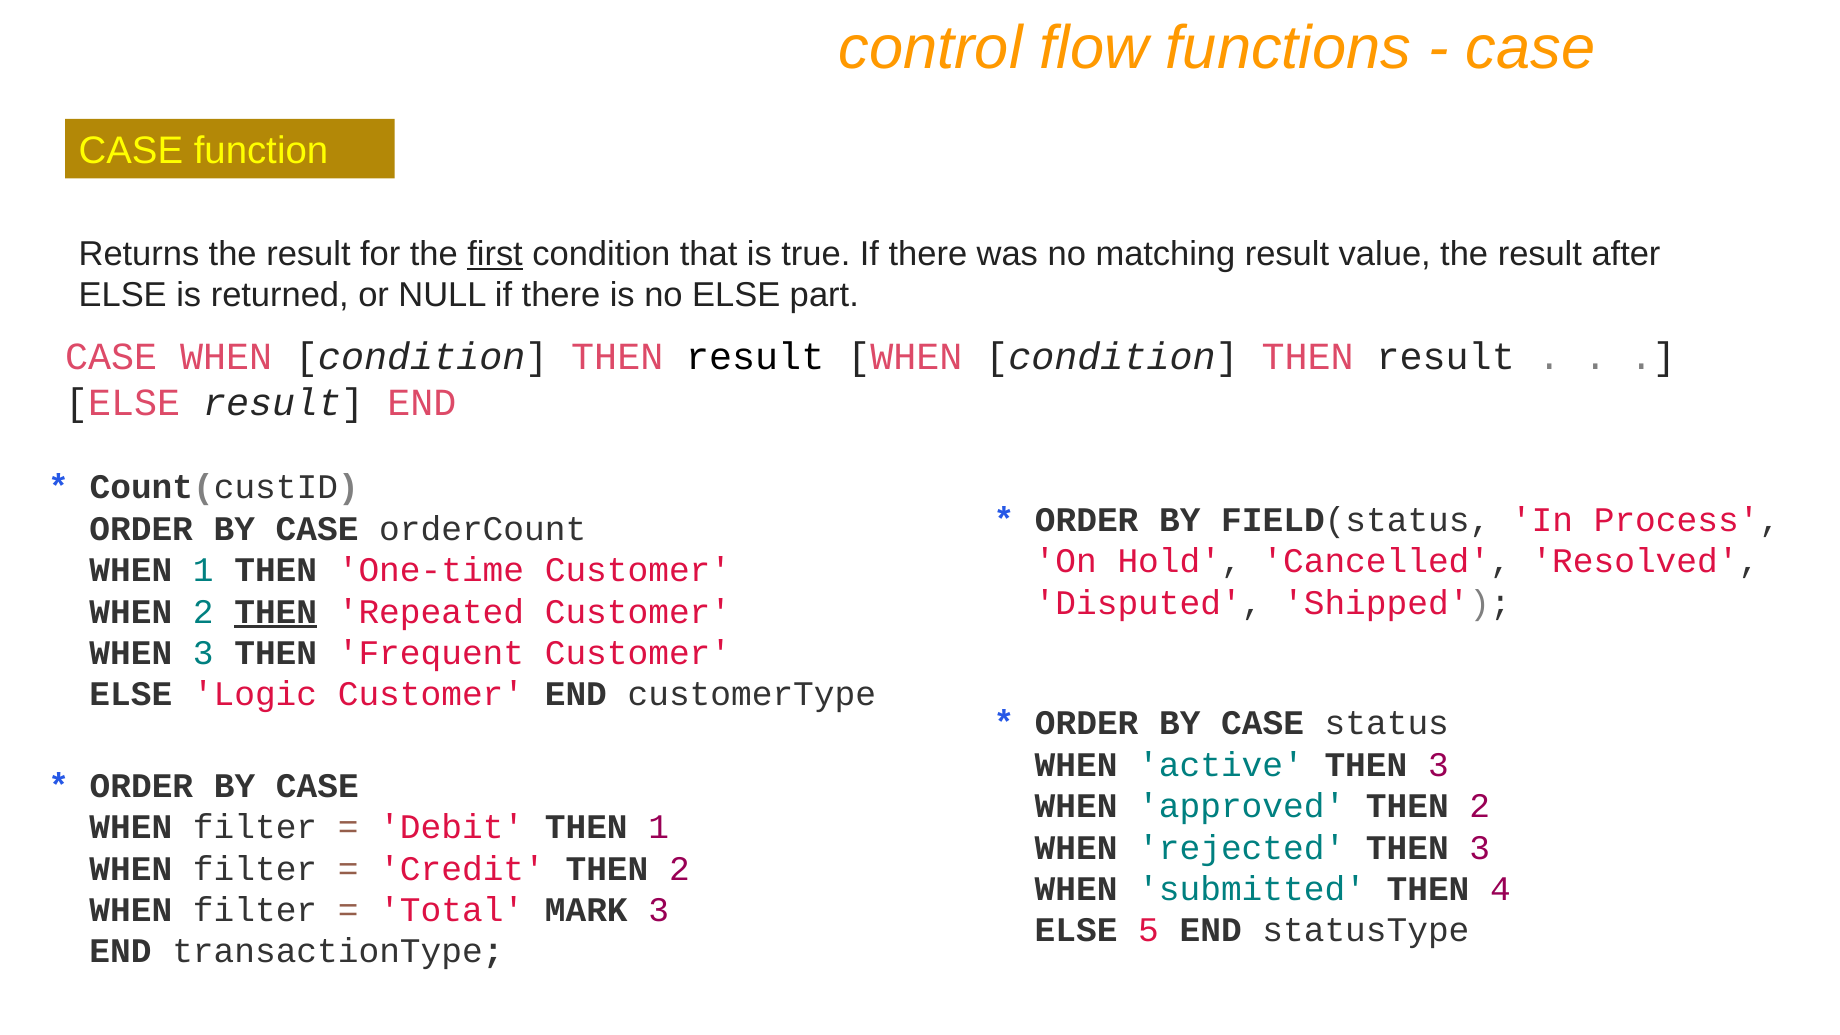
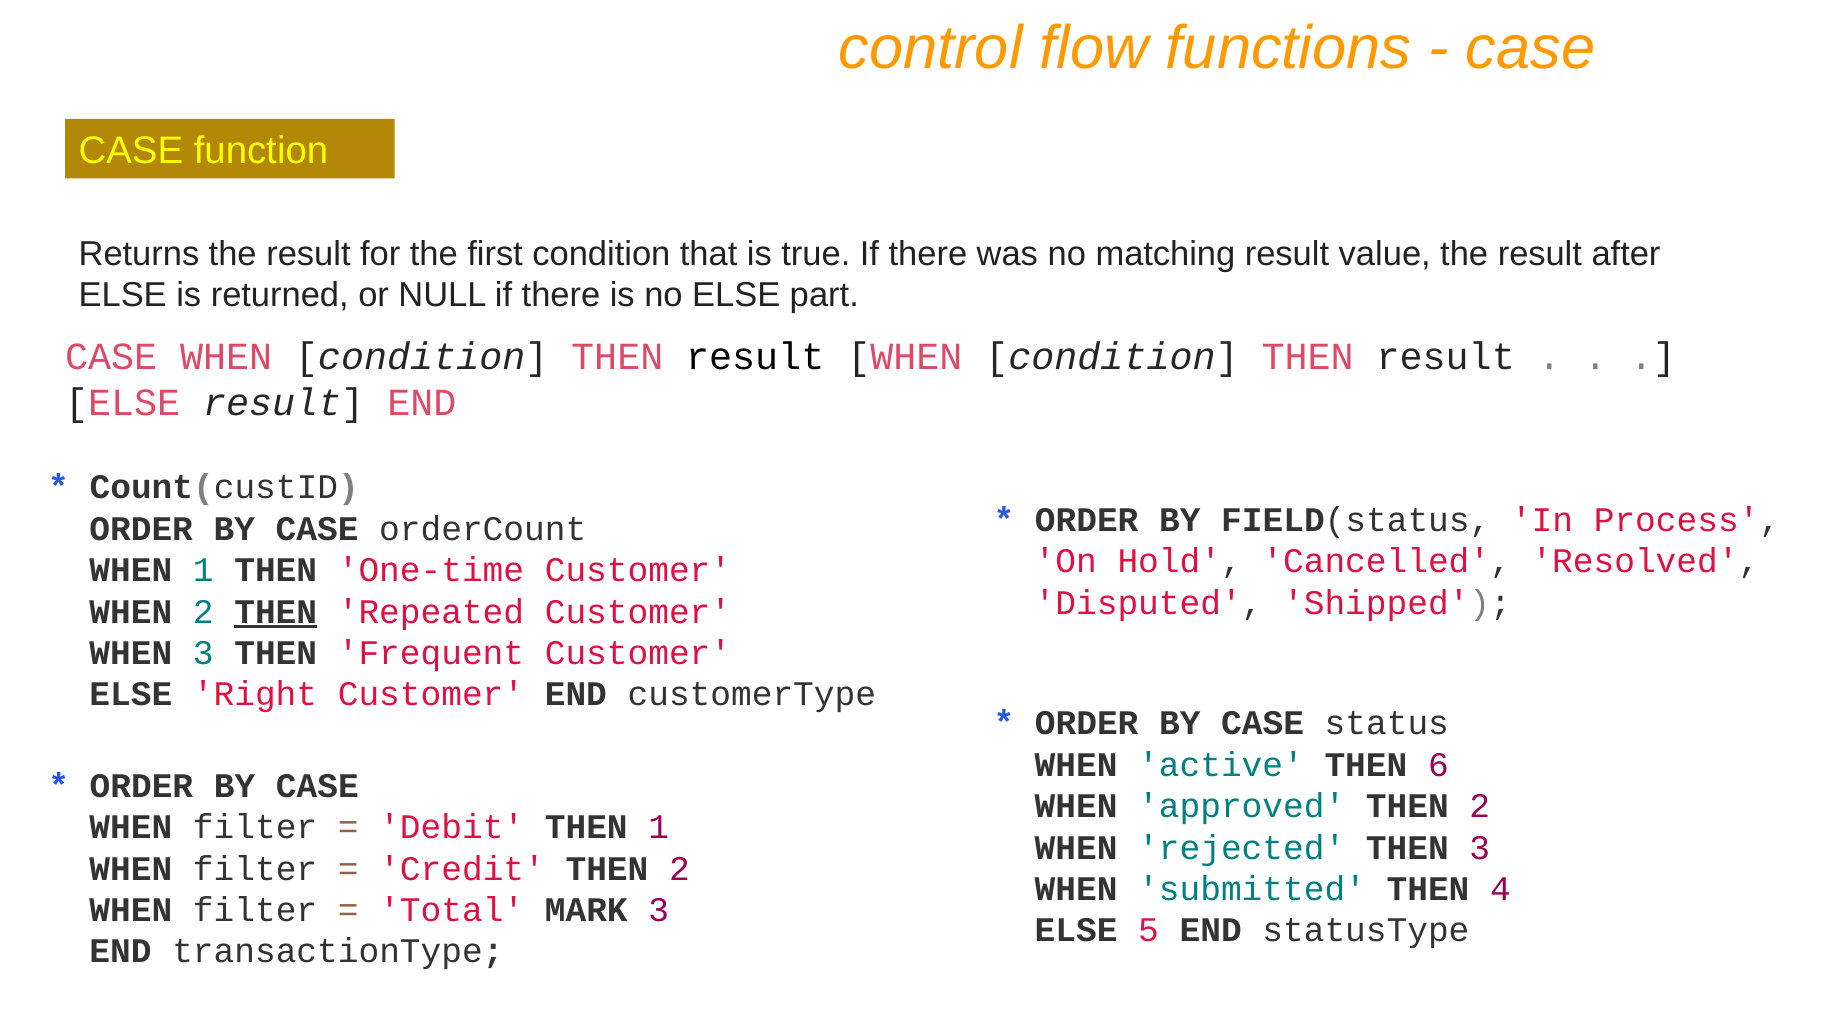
first underline: present -> none
Logic: Logic -> Right
active THEN 3: 3 -> 6
